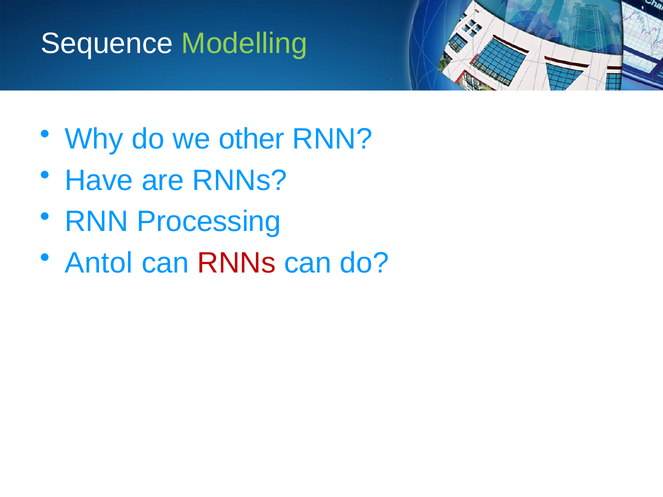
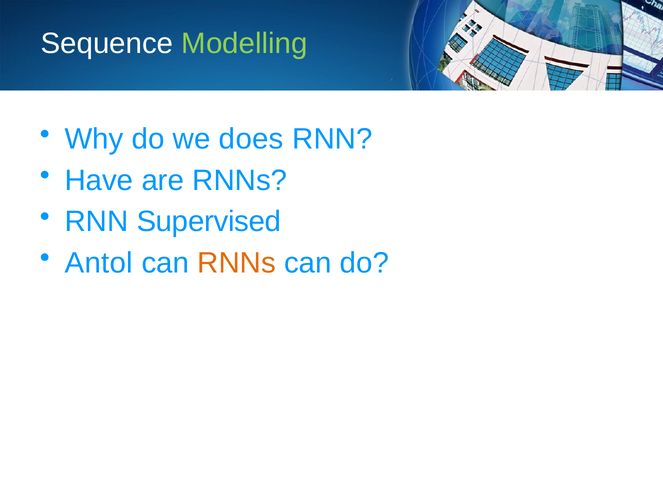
other: other -> does
Processing: Processing -> Supervised
RNNs at (237, 263) colour: red -> orange
